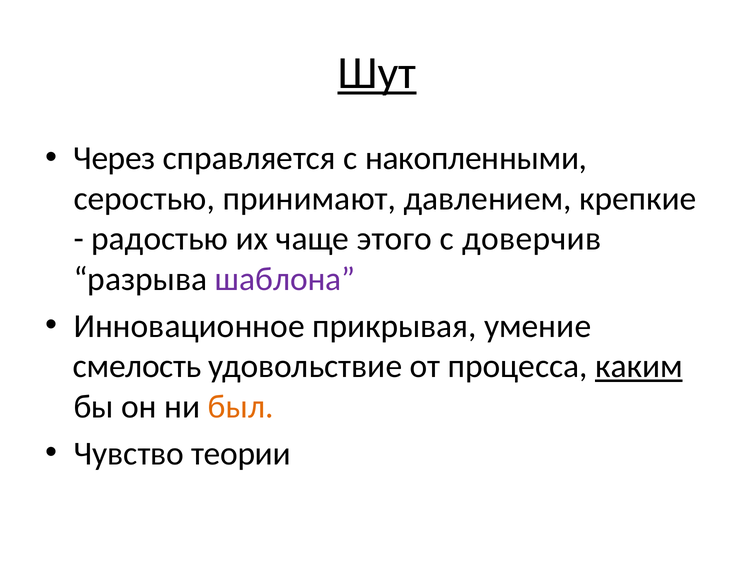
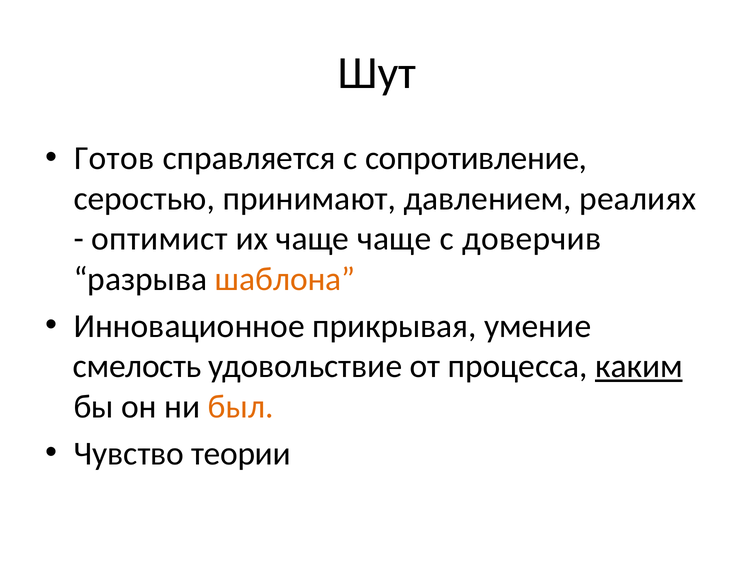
Шут underline: present -> none
Через: Через -> Готов
накопленными: накопленными -> сопротивление
крепкие: крепкие -> реалиях
радостью: радостью -> оптимист
чаще этого: этого -> чаще
шаблона colour: purple -> orange
